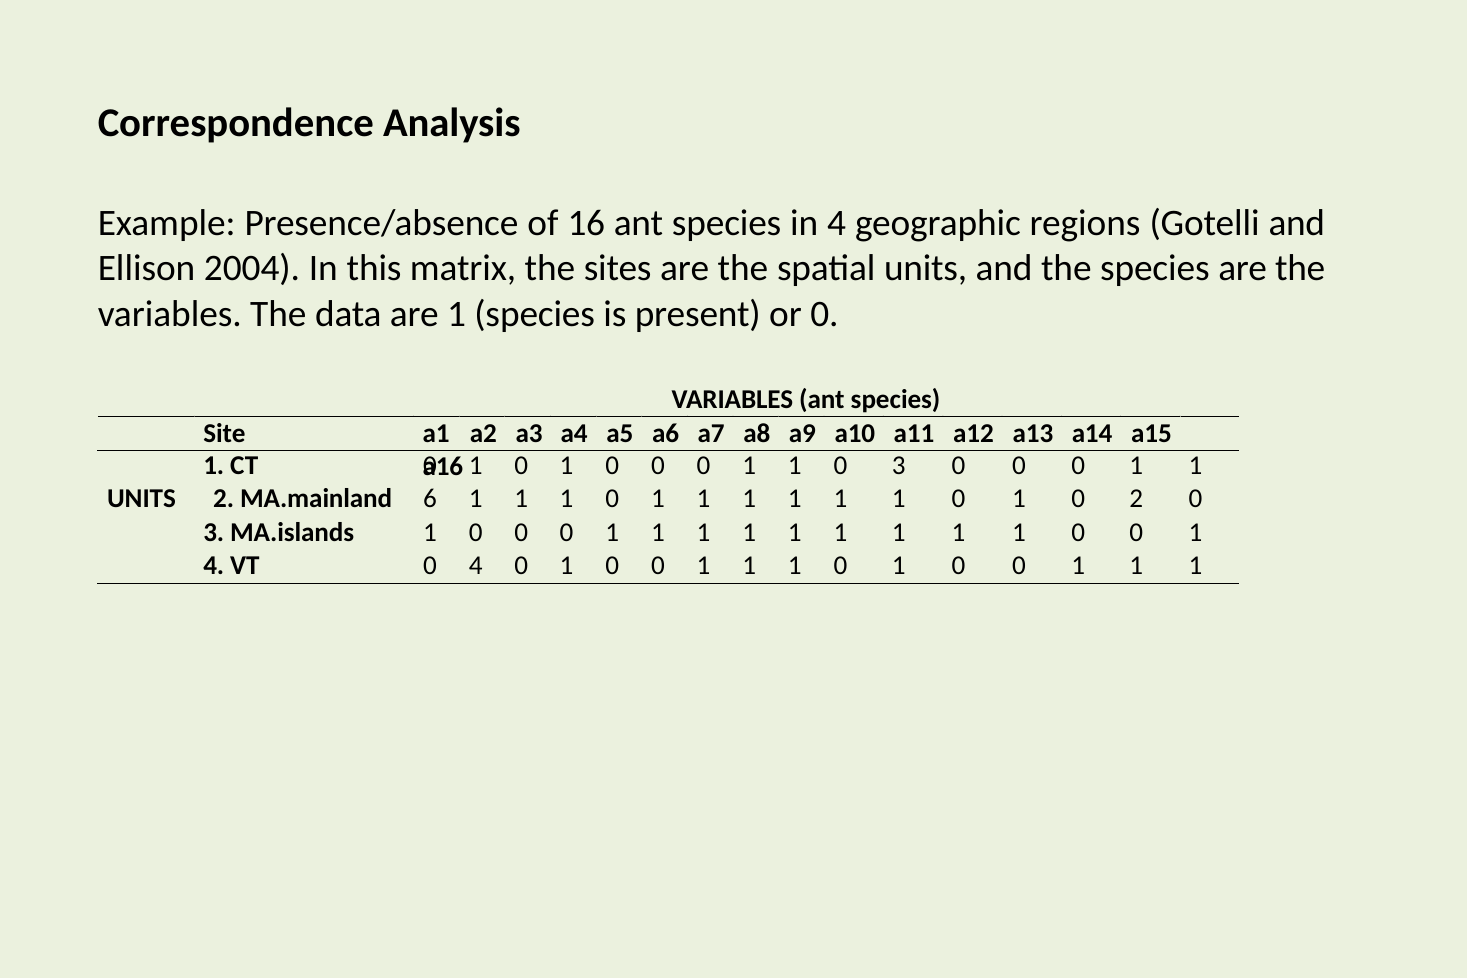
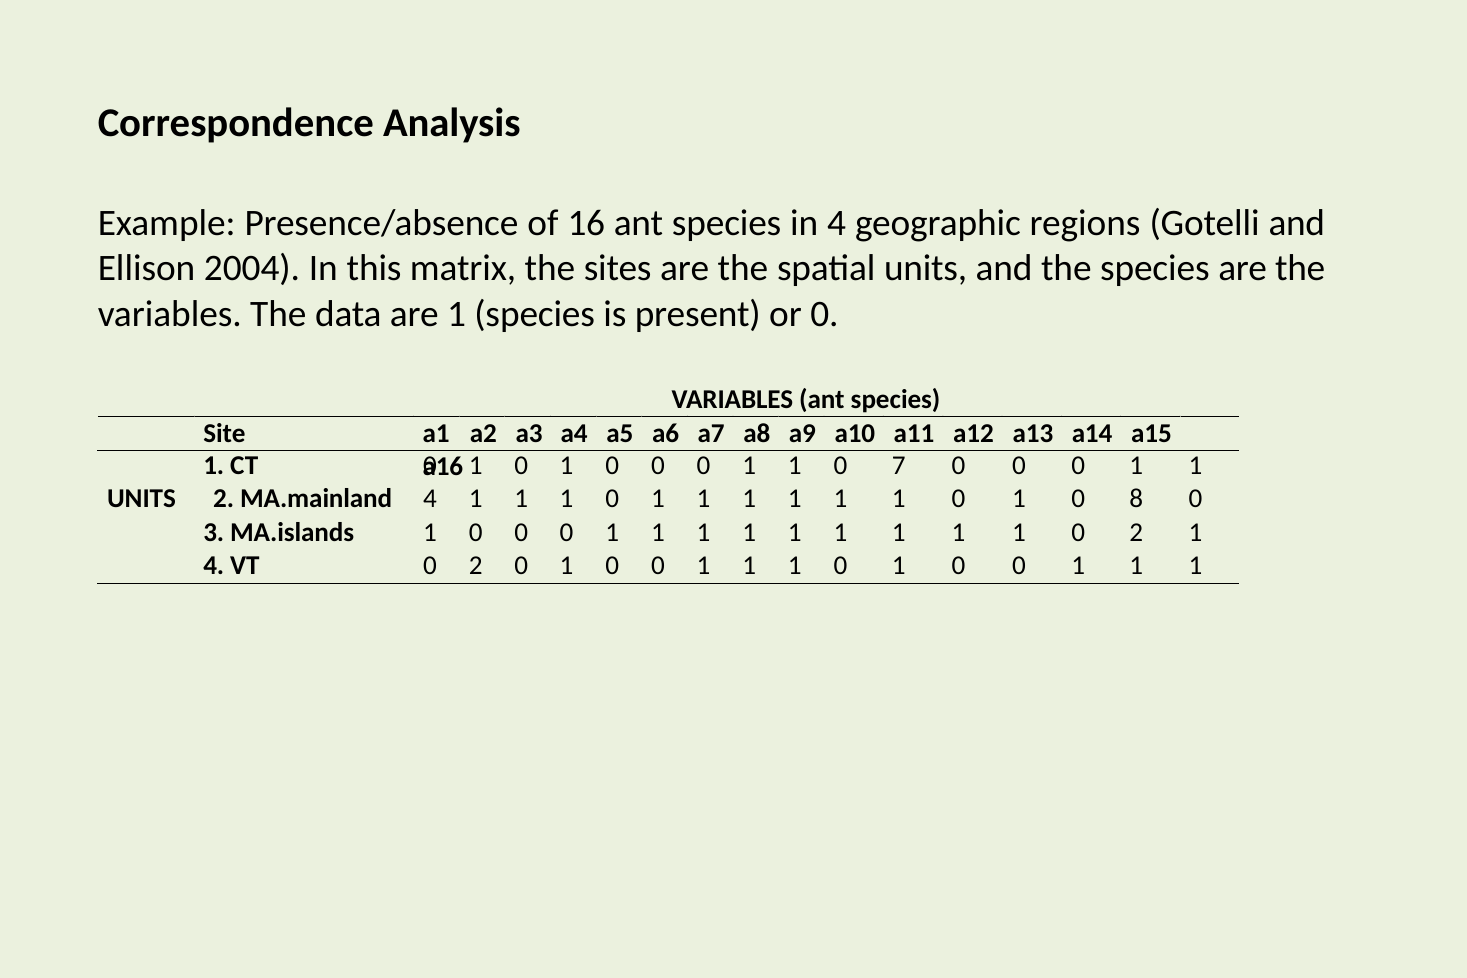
1 0 3: 3 -> 7
MA.mainland 6: 6 -> 4
0 2: 2 -> 8
1 1 0 0: 0 -> 2
VT 0 4: 4 -> 2
